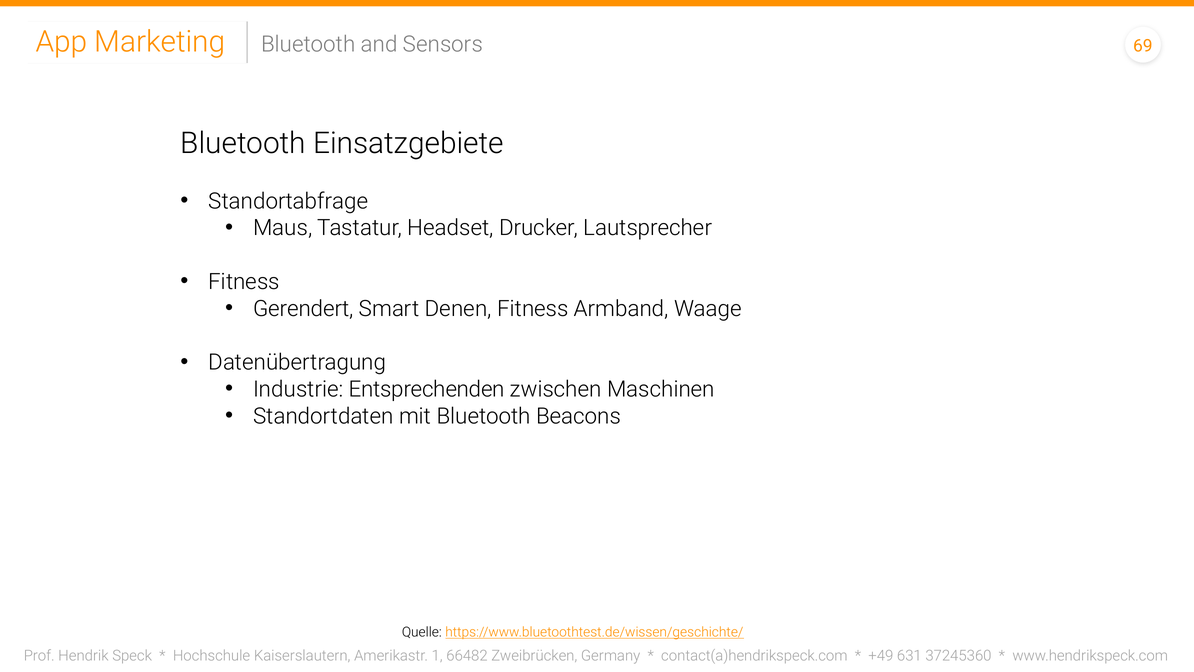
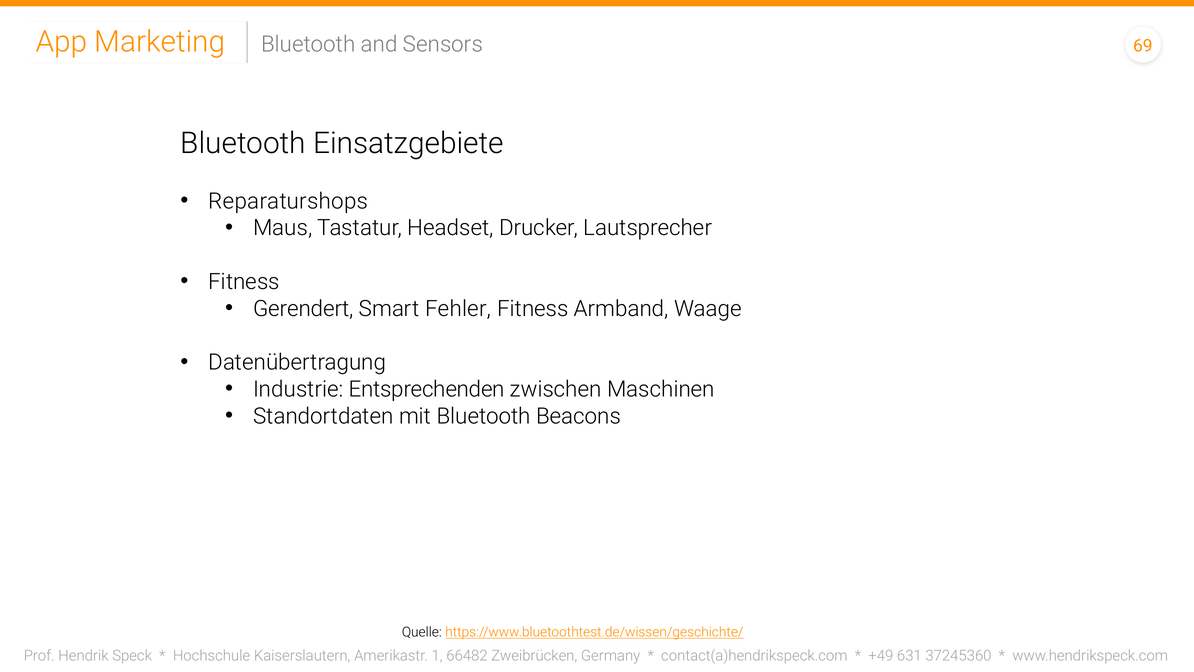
Standortabfrage: Standortabfrage -> Reparaturshops
Denen: Denen -> Fehler
